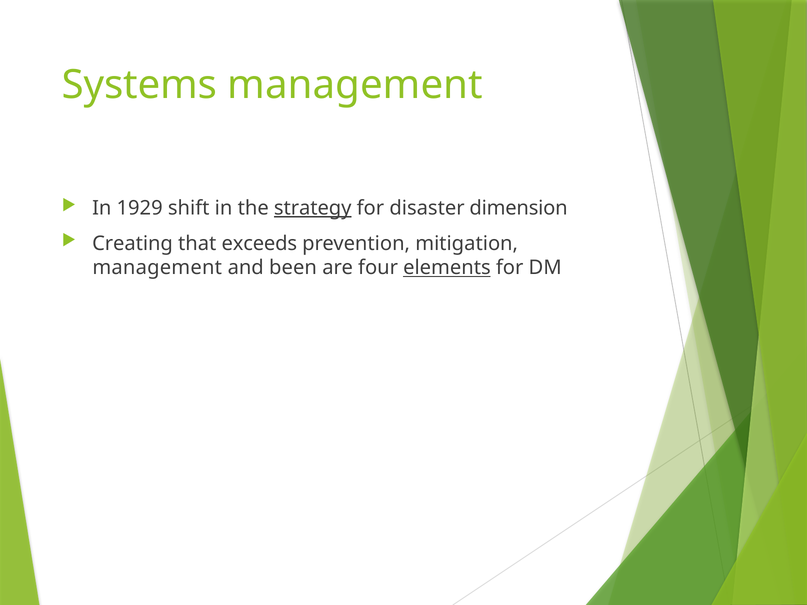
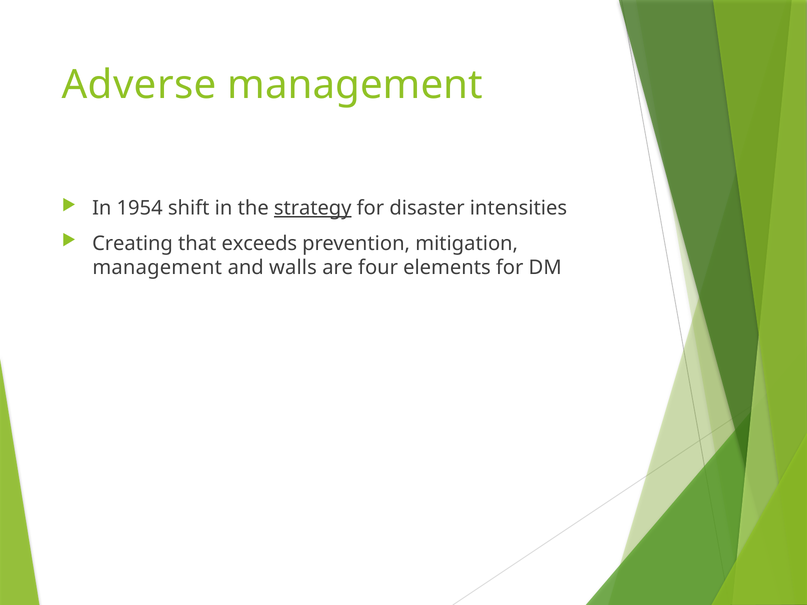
Systems: Systems -> Adverse
1929: 1929 -> 1954
dimension: dimension -> intensities
been: been -> walls
elements underline: present -> none
